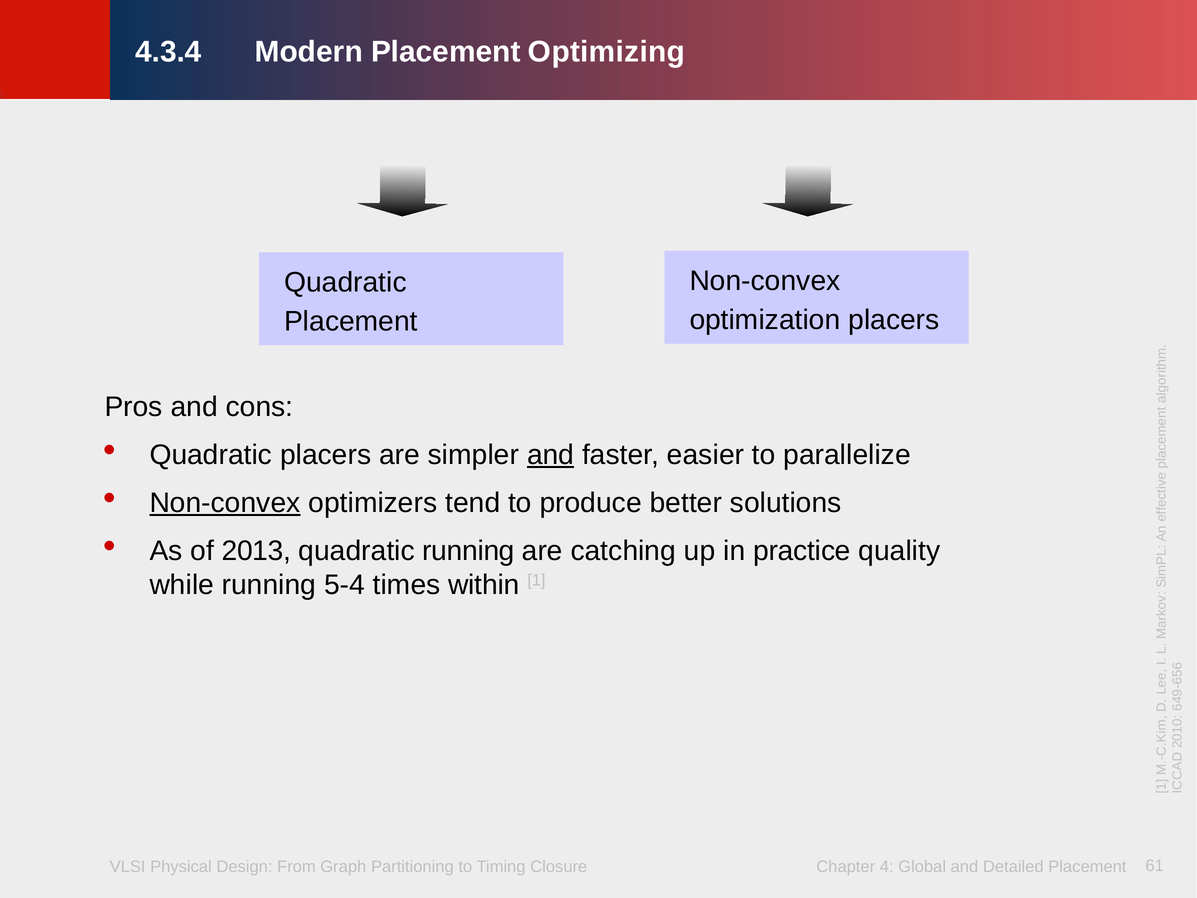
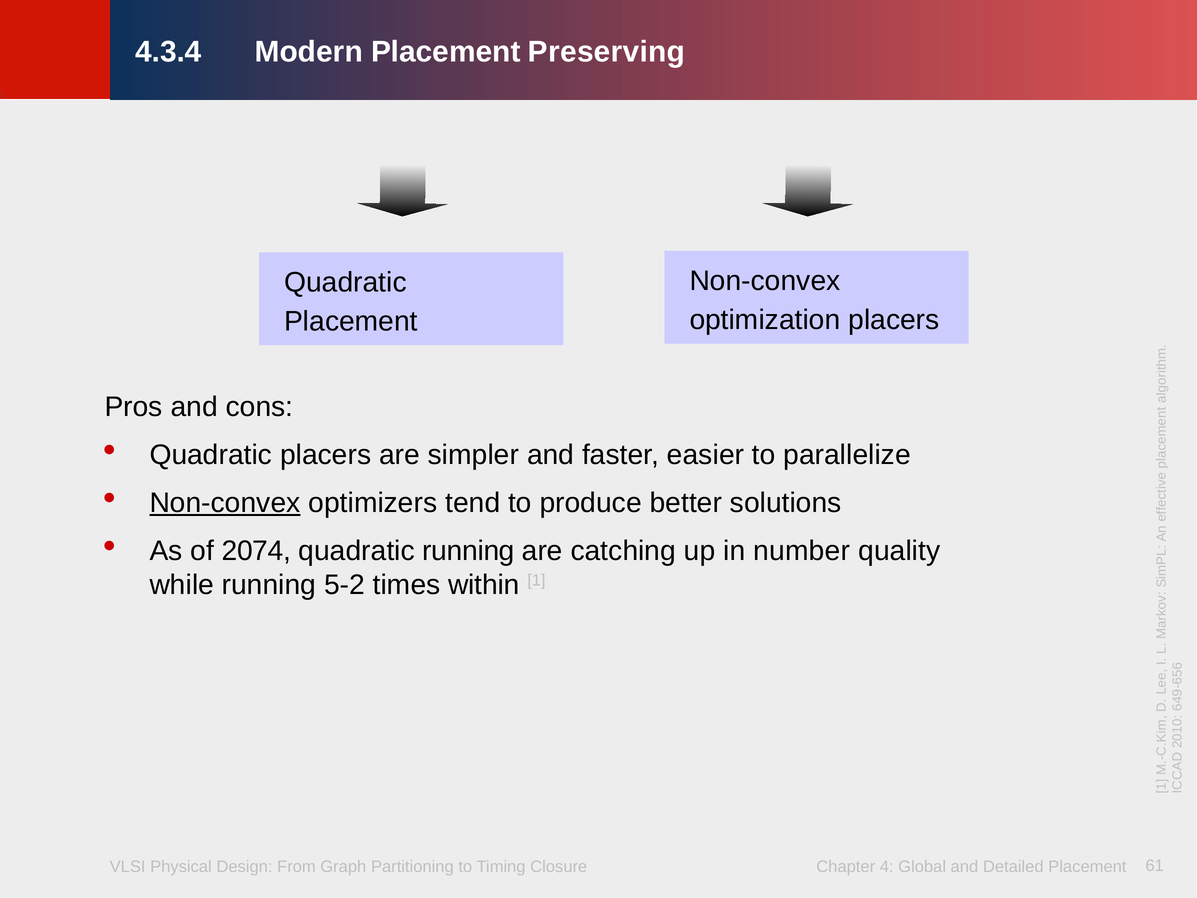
Optimizing: Optimizing -> Preserving
and at (551, 455) underline: present -> none
2013: 2013 -> 2074
practice: practice -> number
5-4: 5-4 -> 5-2
